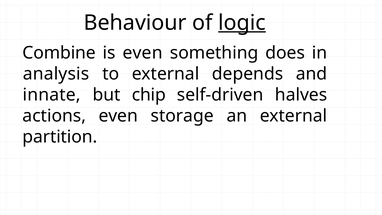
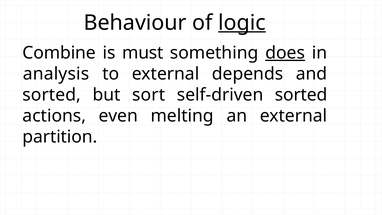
is even: even -> must
does underline: none -> present
innate at (52, 95): innate -> sorted
chip: chip -> sort
self-driven halves: halves -> sorted
storage: storage -> melting
